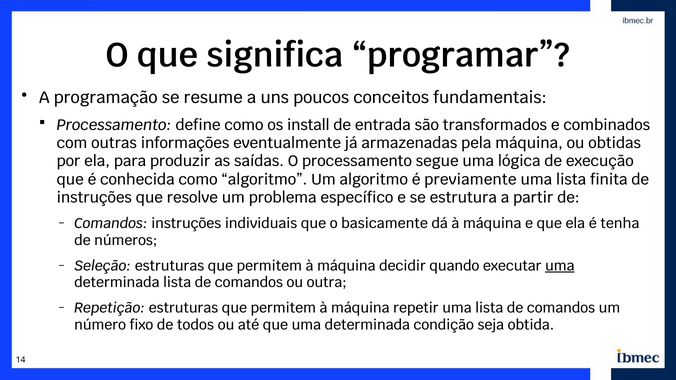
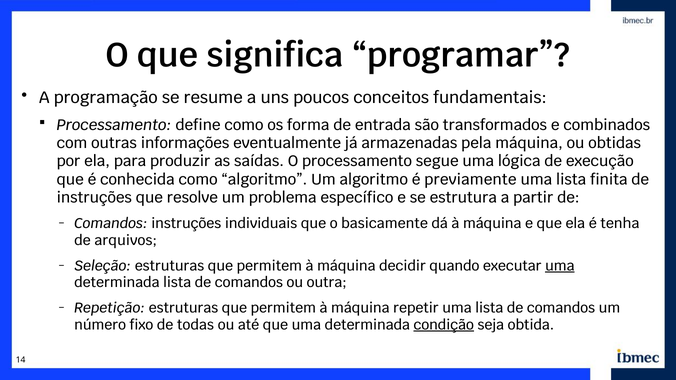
install: install -> forma
números: números -> arquivos
todos: todos -> todas
condição underline: none -> present
